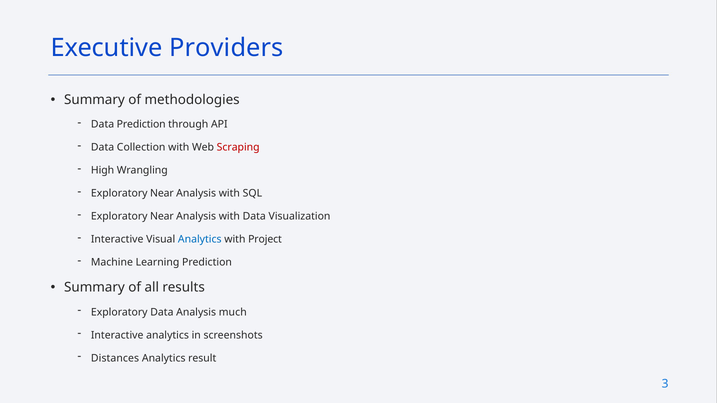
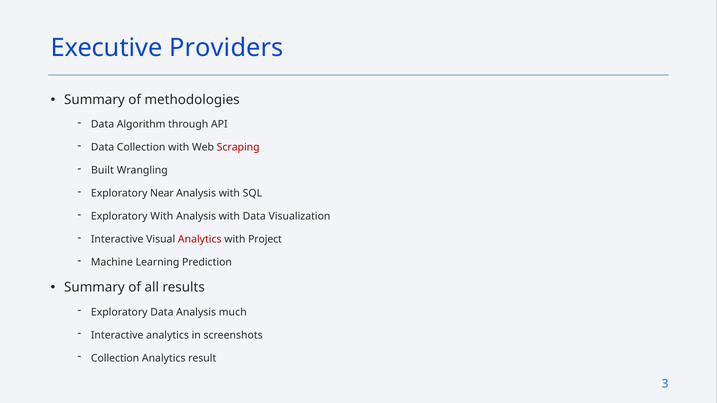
Data Prediction: Prediction -> Algorithm
High: High -> Built
Near at (162, 217): Near -> With
Analytics at (200, 240) colour: blue -> red
Distances at (115, 358): Distances -> Collection
